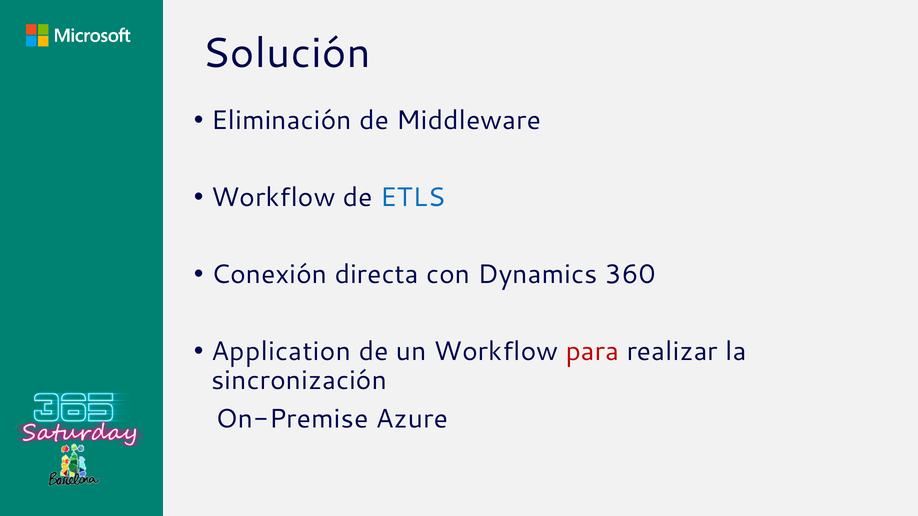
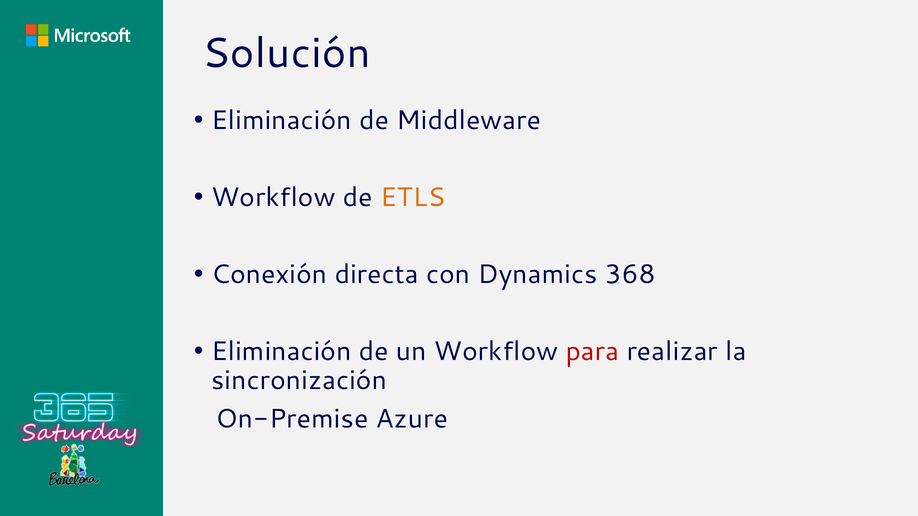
ETLS colour: blue -> orange
360: 360 -> 368
Application at (281, 352): Application -> Eliminación
